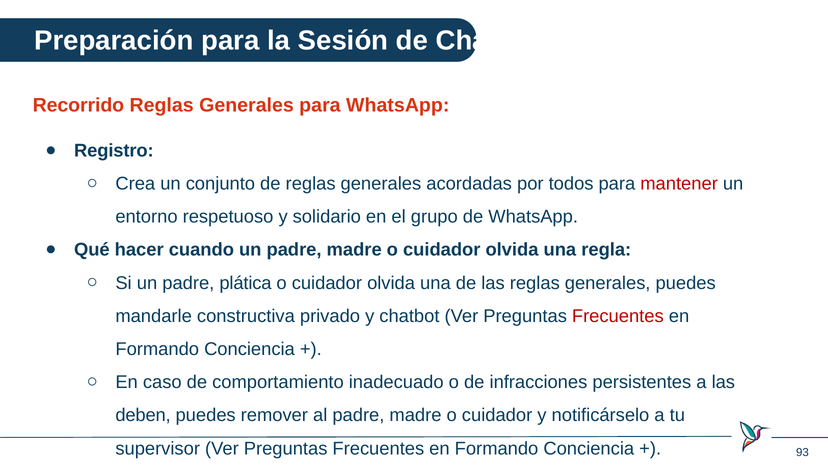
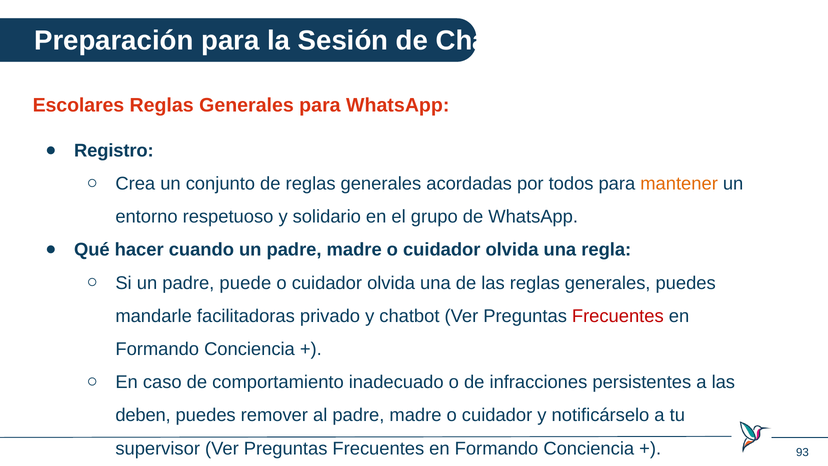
Recorrido: Recorrido -> Escolares
mantener colour: red -> orange
plática: plática -> puede
constructiva: constructiva -> facilitadoras
